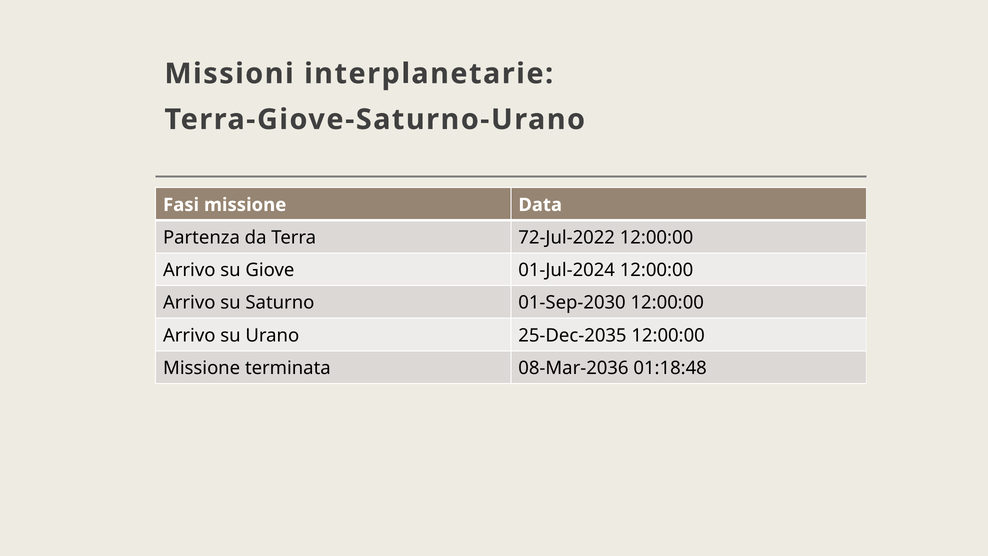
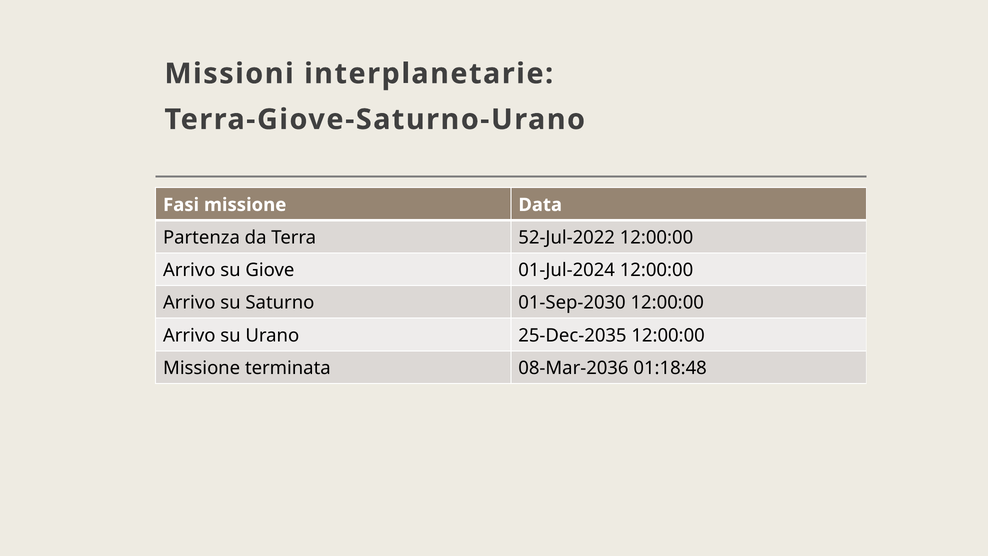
72-Jul-2022: 72-Jul-2022 -> 52-Jul-2022
